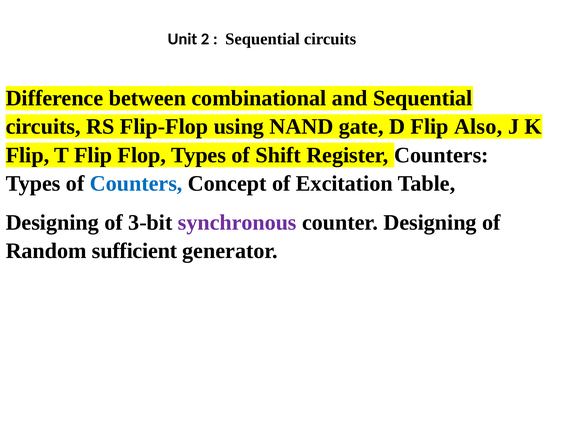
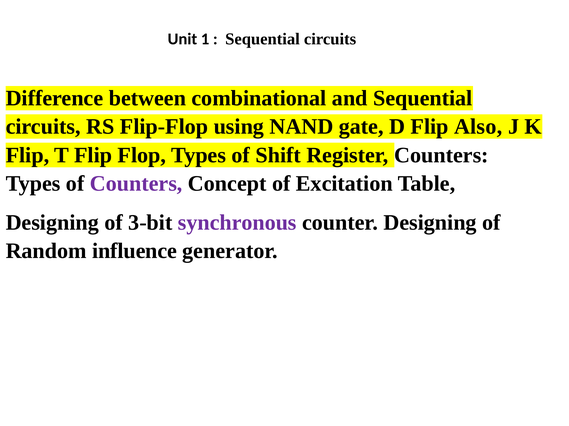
2: 2 -> 1
Counters at (136, 184) colour: blue -> purple
sufficient: sufficient -> influence
